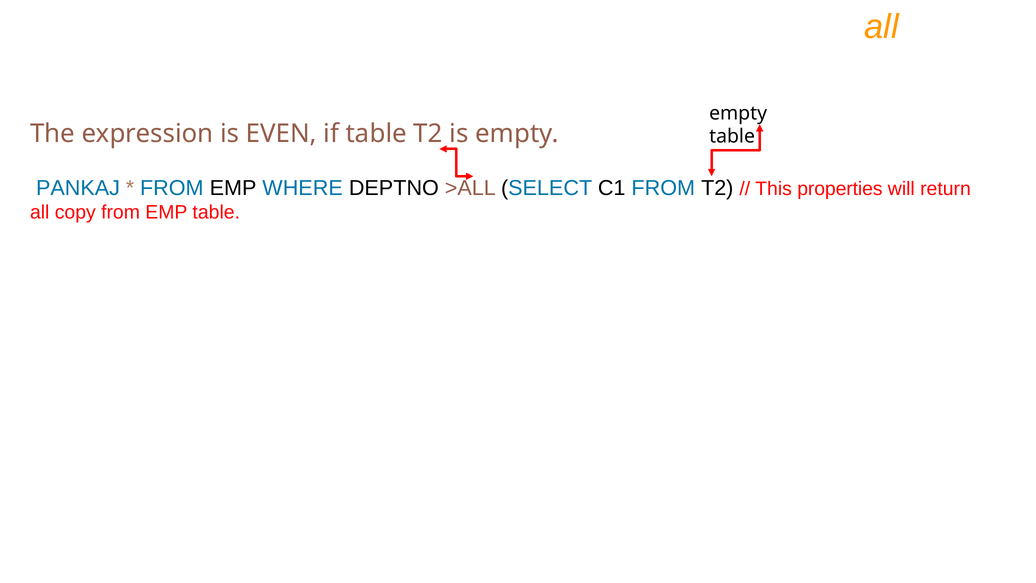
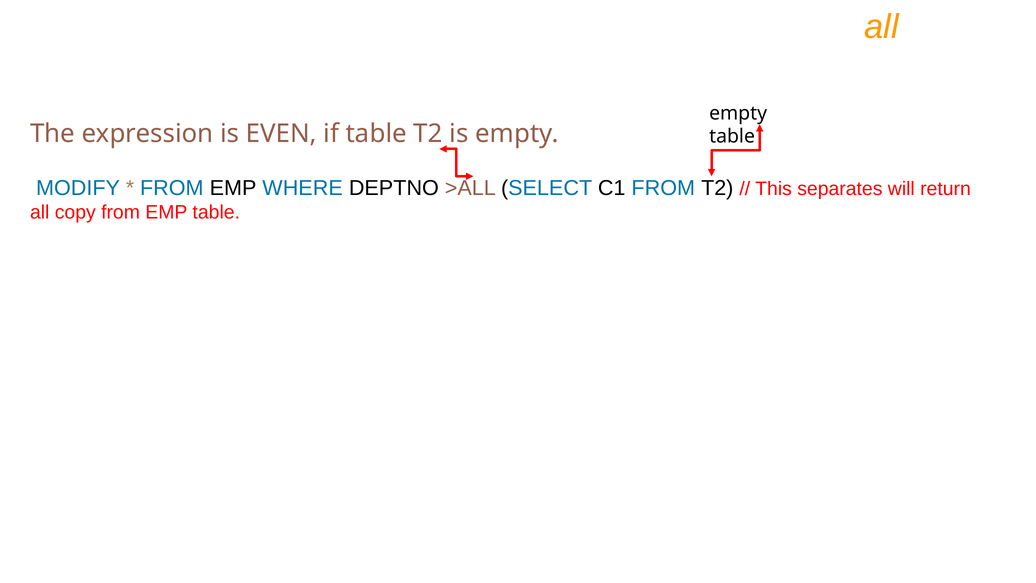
PANKAJ: PANKAJ -> MODIFY
properties: properties -> separates
